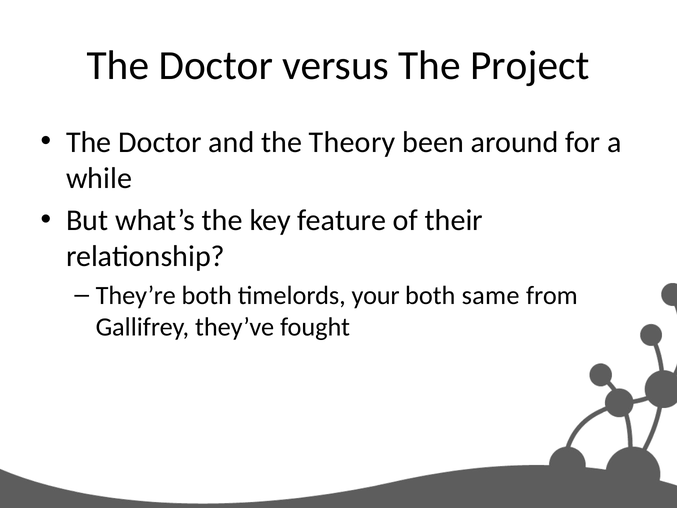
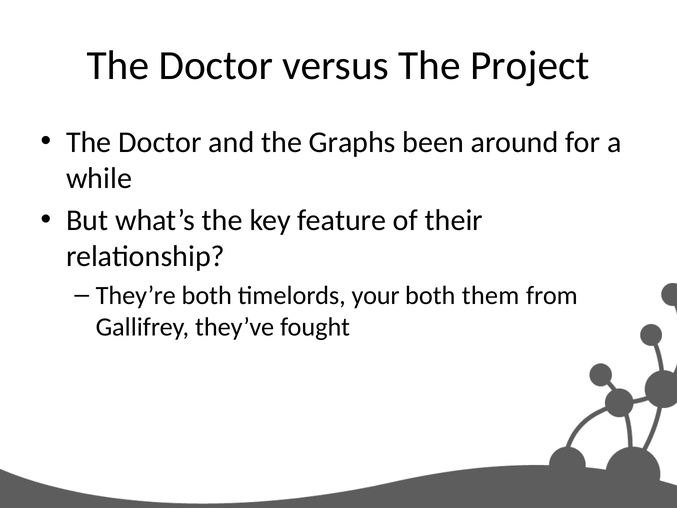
Theory: Theory -> Graphs
same: same -> them
